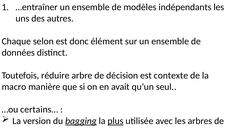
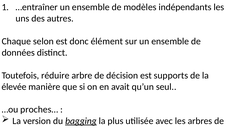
contexte: contexte -> supports
macro: macro -> élevée
certains…: certains… -> proches…
plus underline: present -> none
